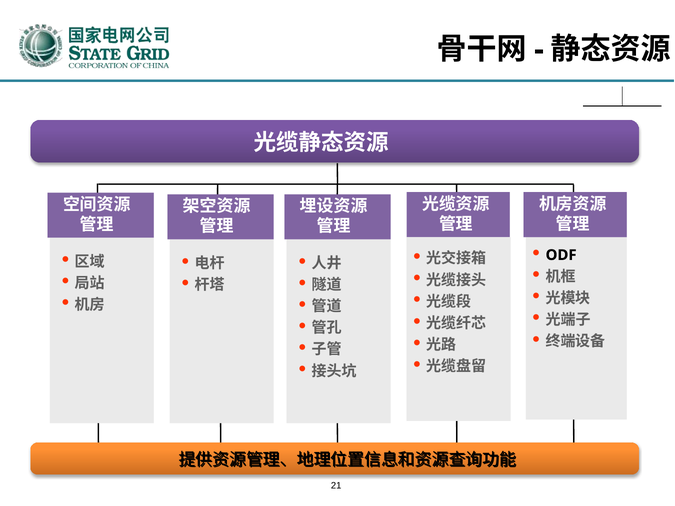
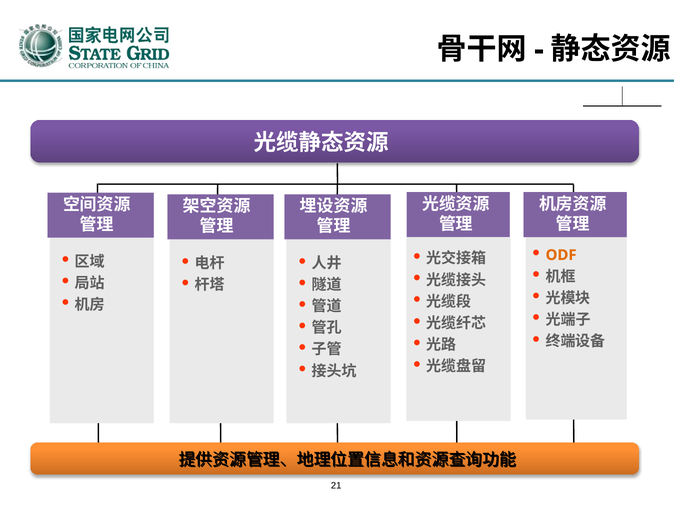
ODF colour: black -> orange
